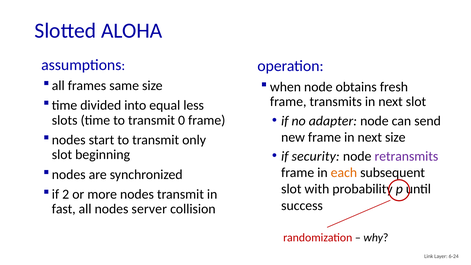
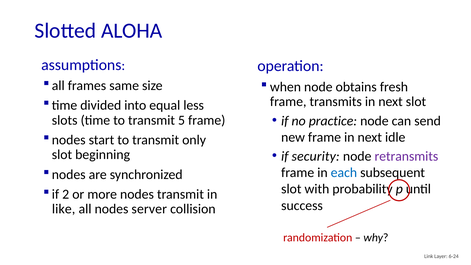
adapter: adapter -> practice
0: 0 -> 5
next size: size -> idle
each colour: orange -> blue
fast: fast -> like
